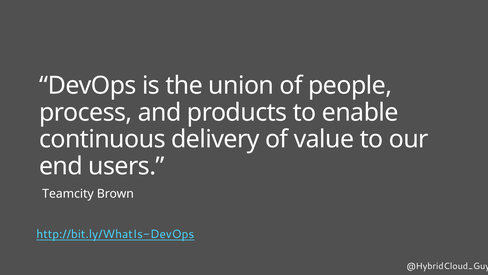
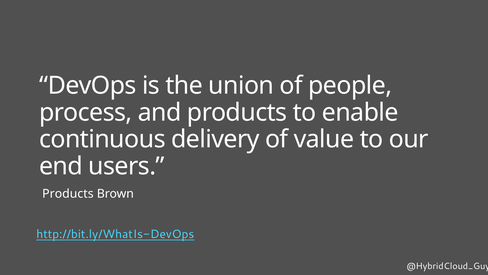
Teamcity at (68, 193): Teamcity -> Products
